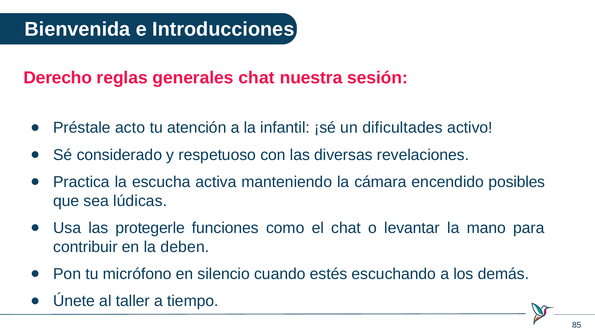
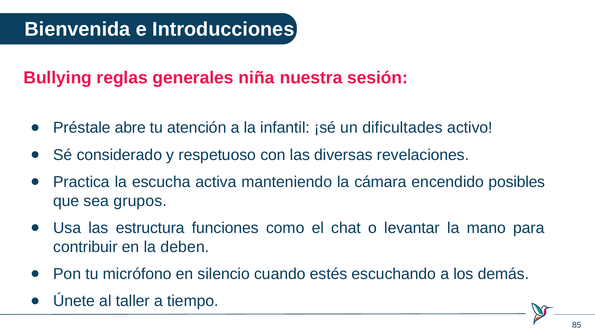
Derecho: Derecho -> Bullying
generales chat: chat -> niña
acto: acto -> abre
lúdicas: lúdicas -> grupos
protegerle: protegerle -> estructura
